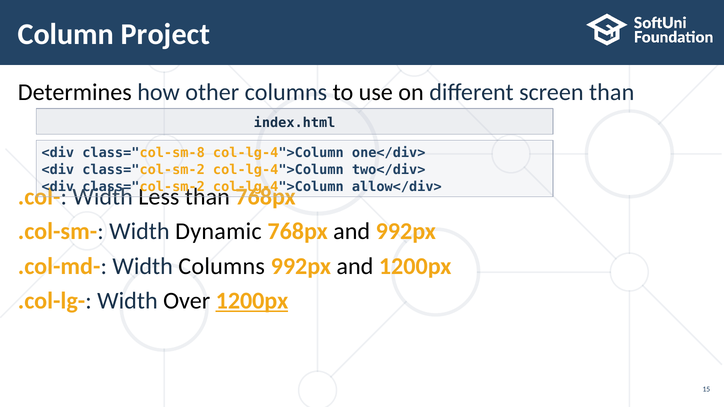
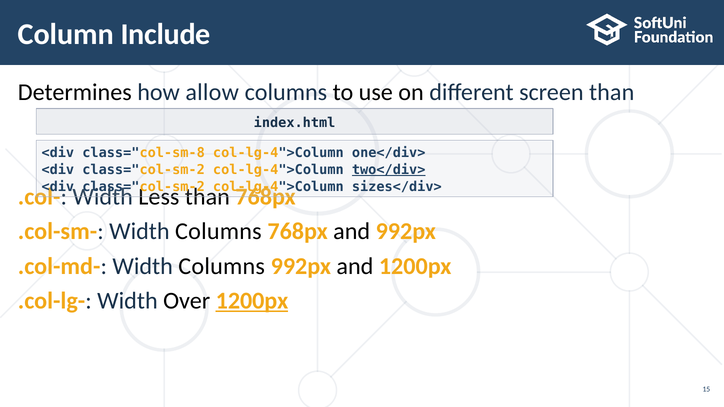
Project: Project -> Include
other: other -> allow
two</div> underline: none -> present
allow</div>: allow</div> -> sizes</div>
.col-sm- Width Dynamic: Dynamic -> Columns
